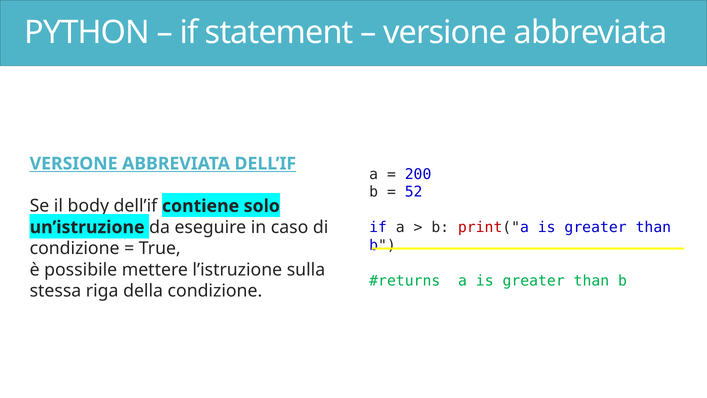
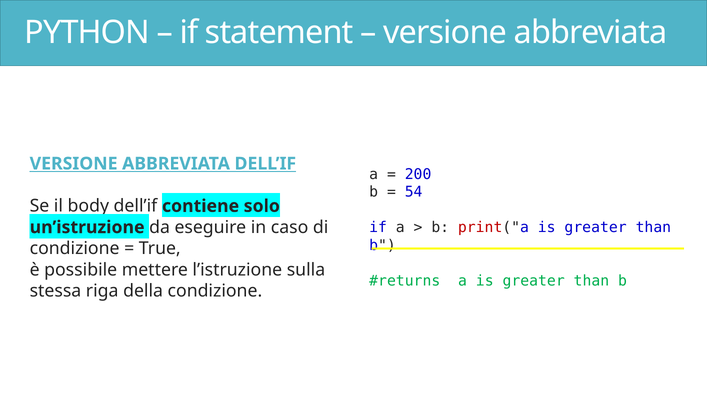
52: 52 -> 54
